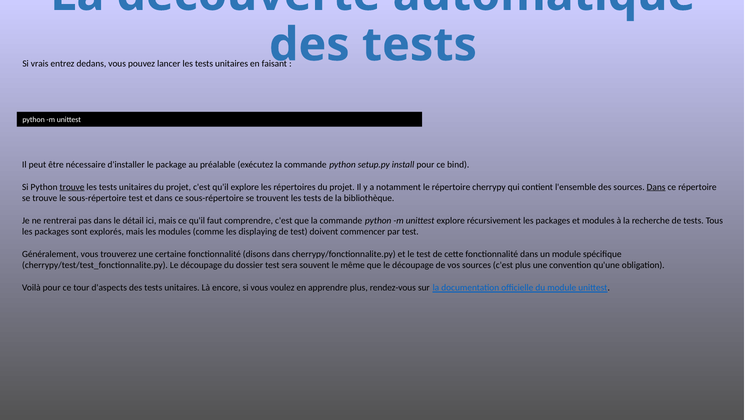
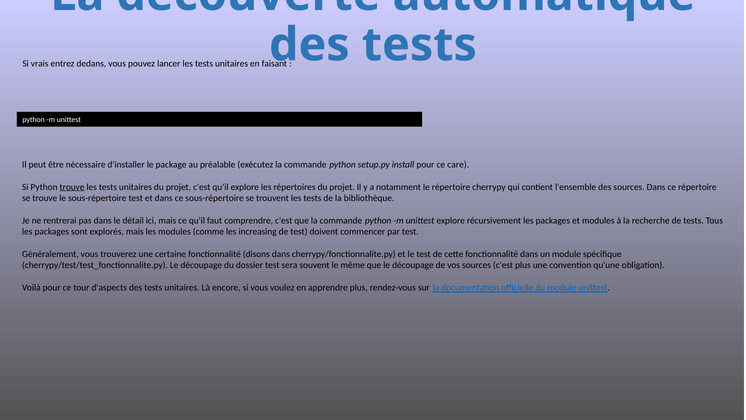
bind: bind -> care
Dans at (656, 187) underline: present -> none
displaying: displaying -> increasing
